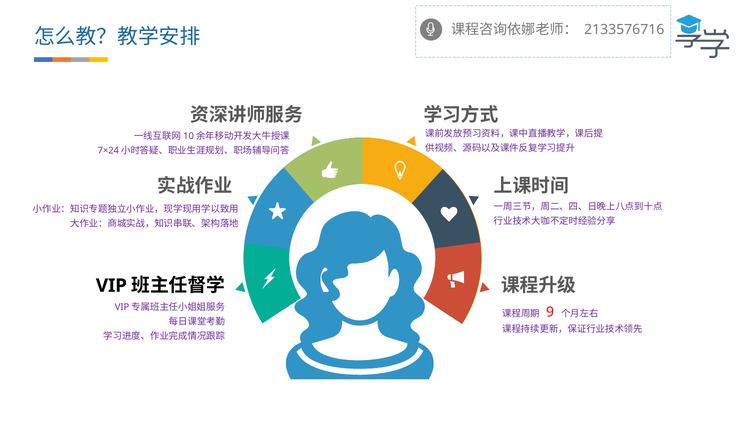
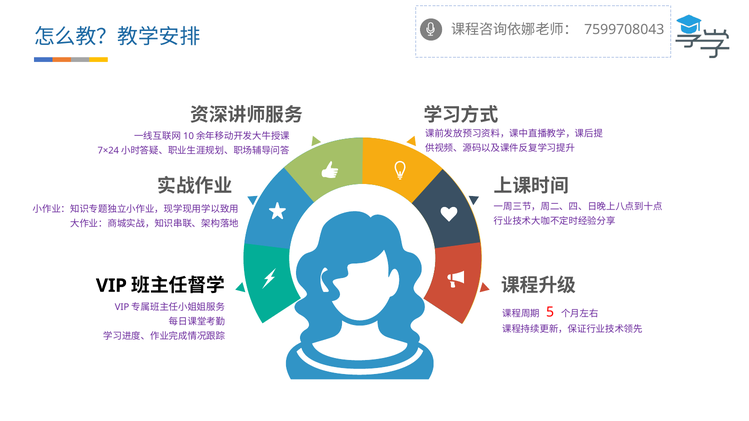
2133576716: 2133576716 -> 7599708043
9: 9 -> 5
